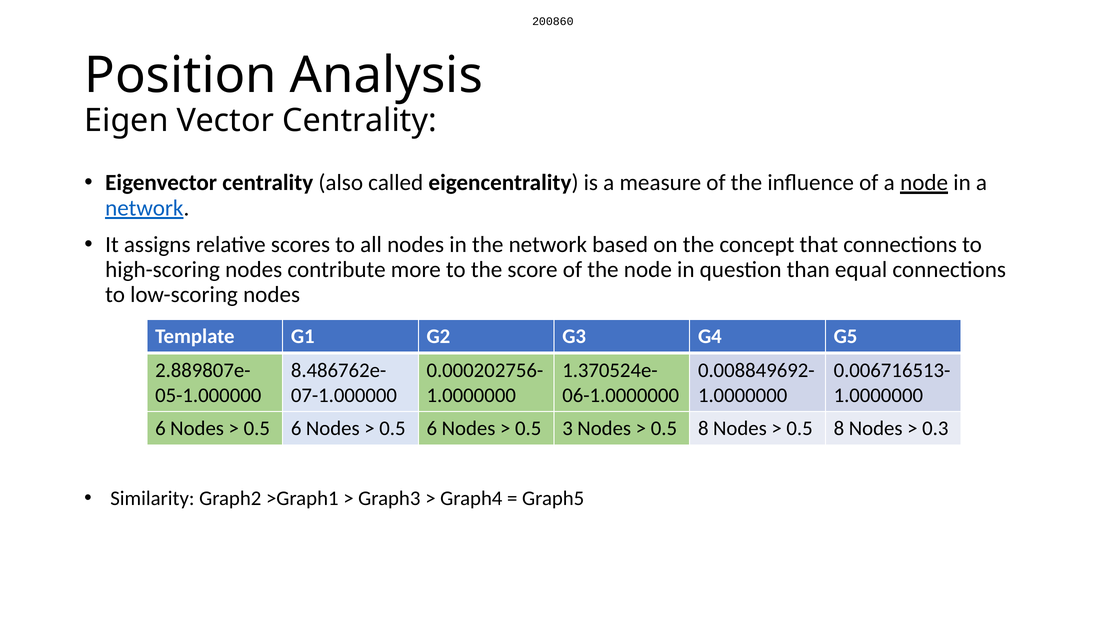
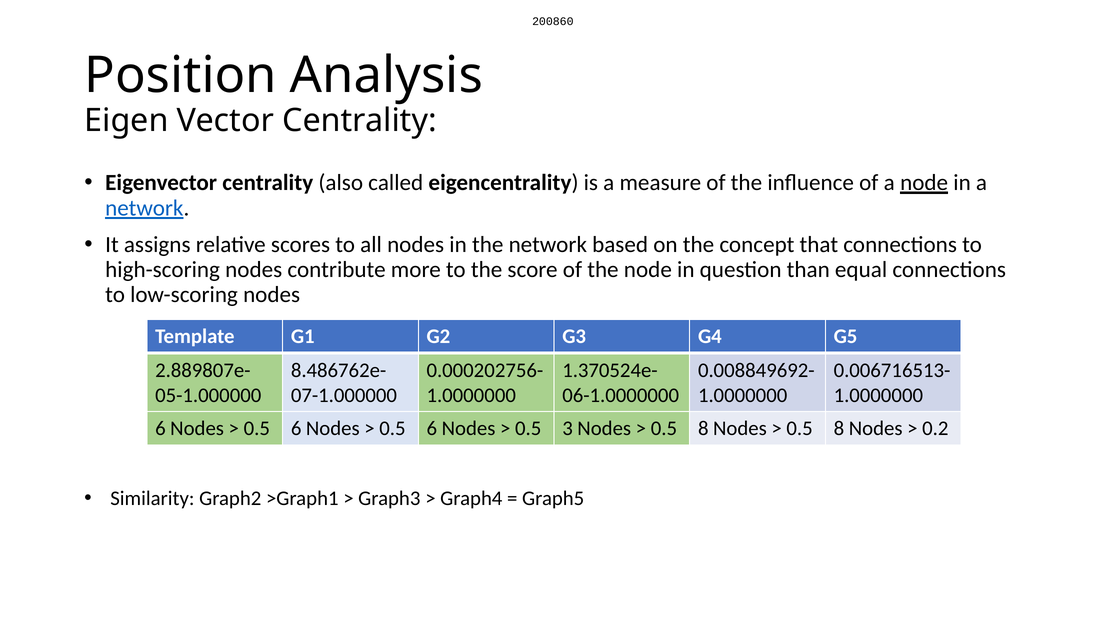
0.3: 0.3 -> 0.2
